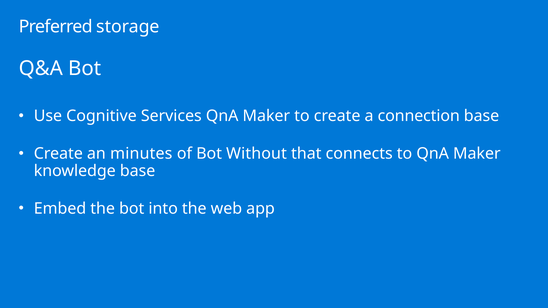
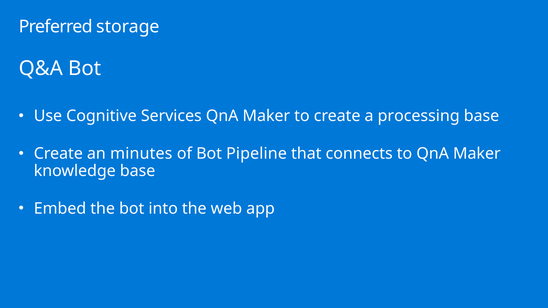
connection: connection -> processing
Without: Without -> Pipeline
